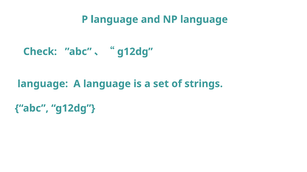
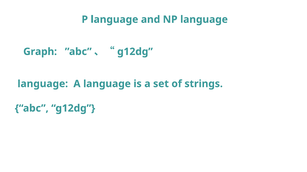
Check: Check -> Graph
